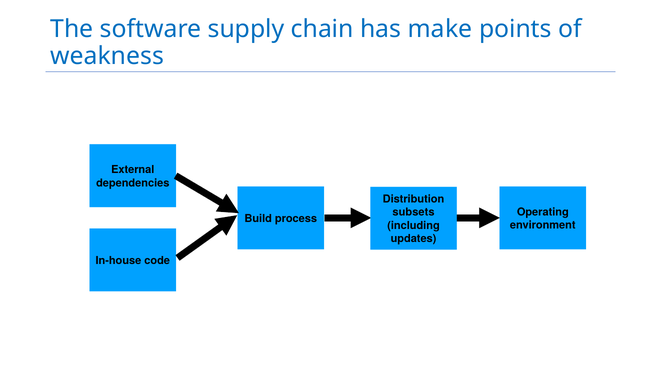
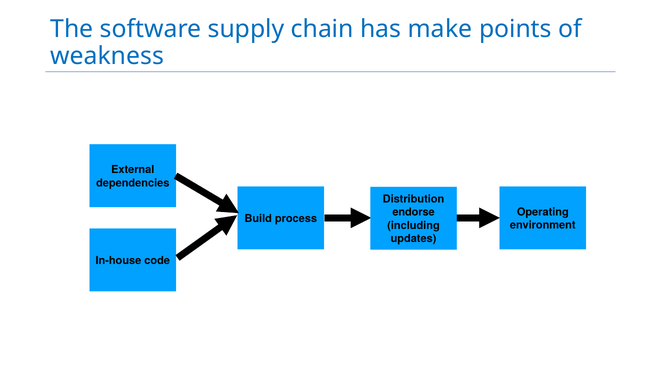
subsets: subsets -> endorse
